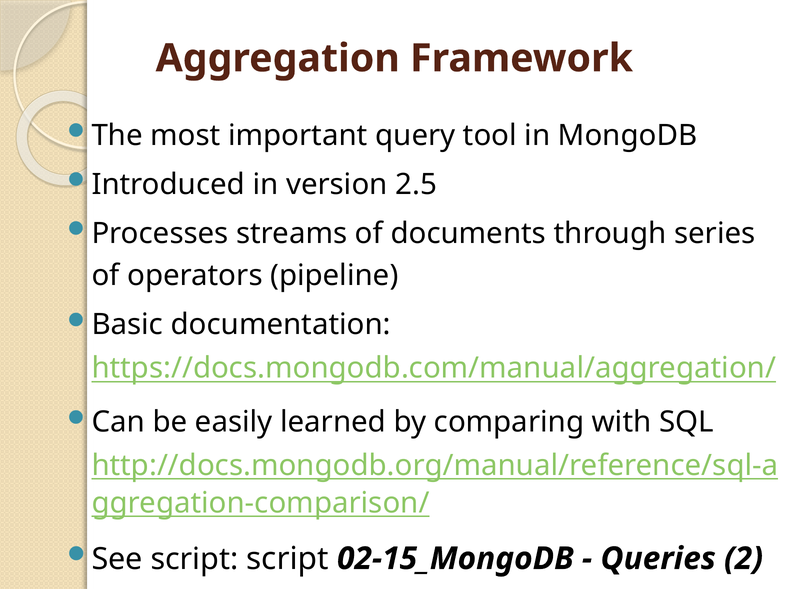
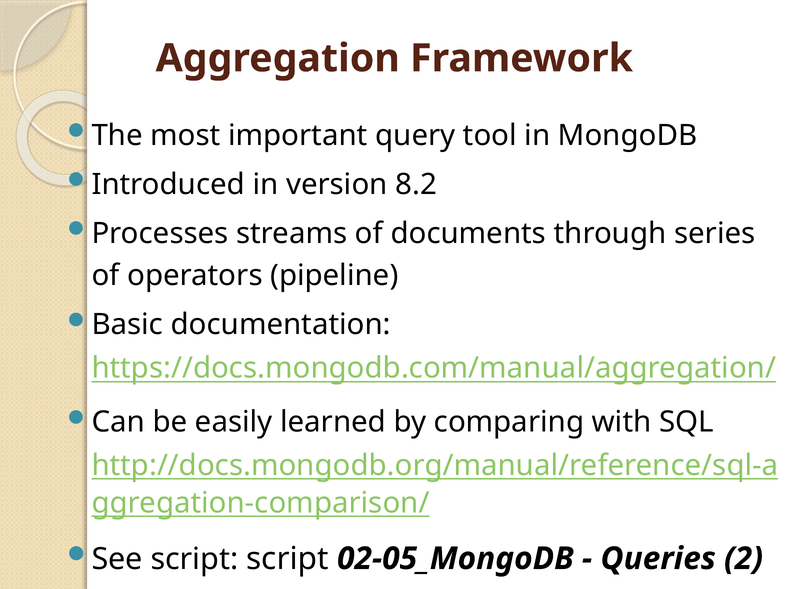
2.5: 2.5 -> 8.2
02-15_MongoDB: 02-15_MongoDB -> 02-05_MongoDB
